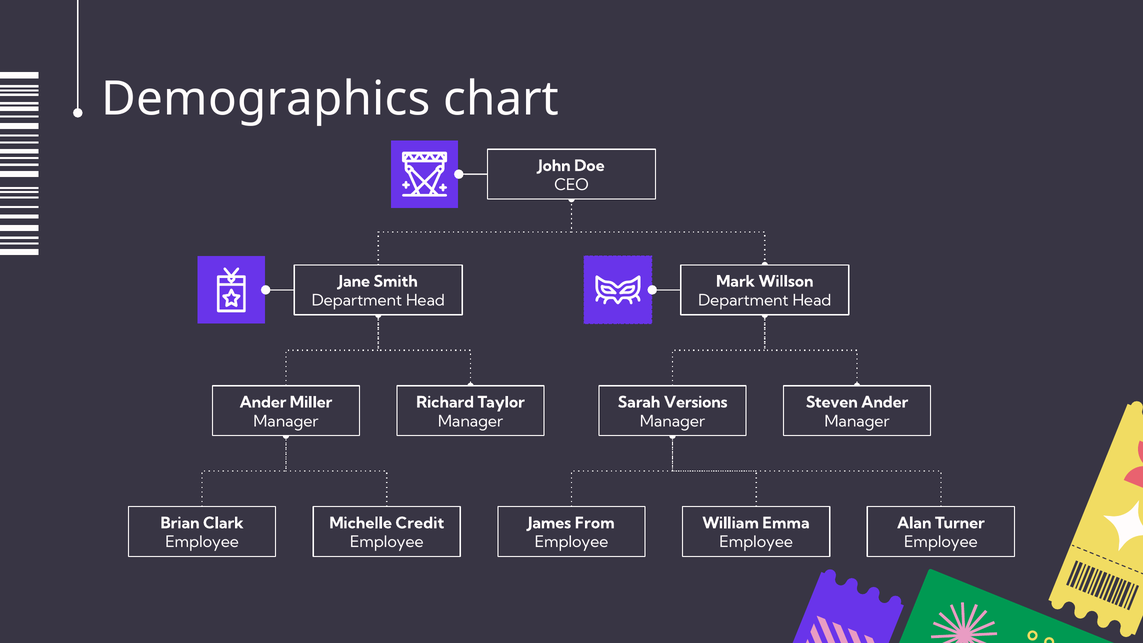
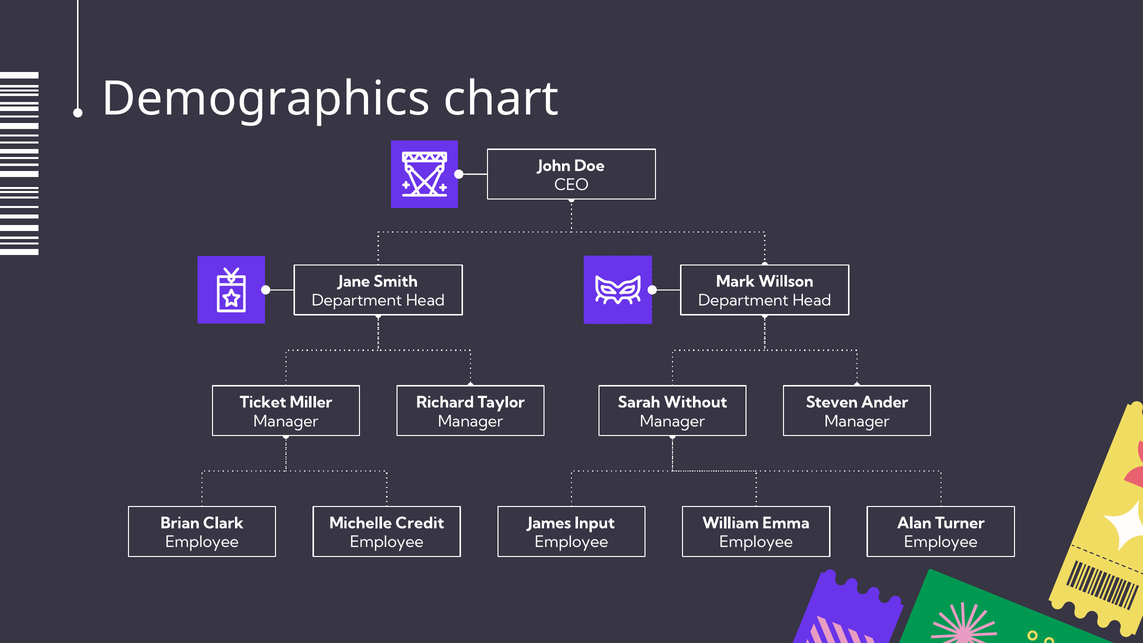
Ander at (263, 402): Ander -> Ticket
Versions: Versions -> Without
From: From -> Input
